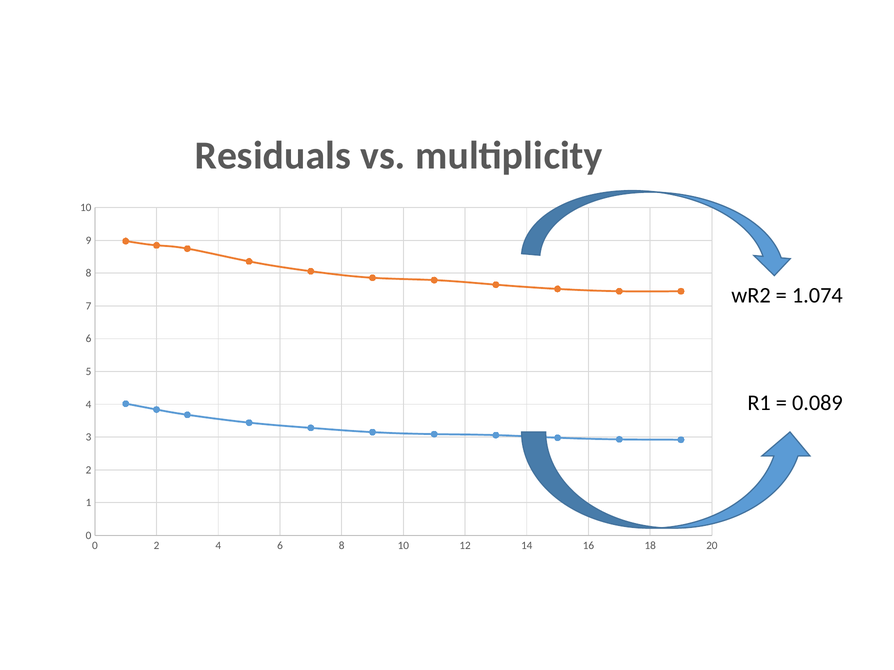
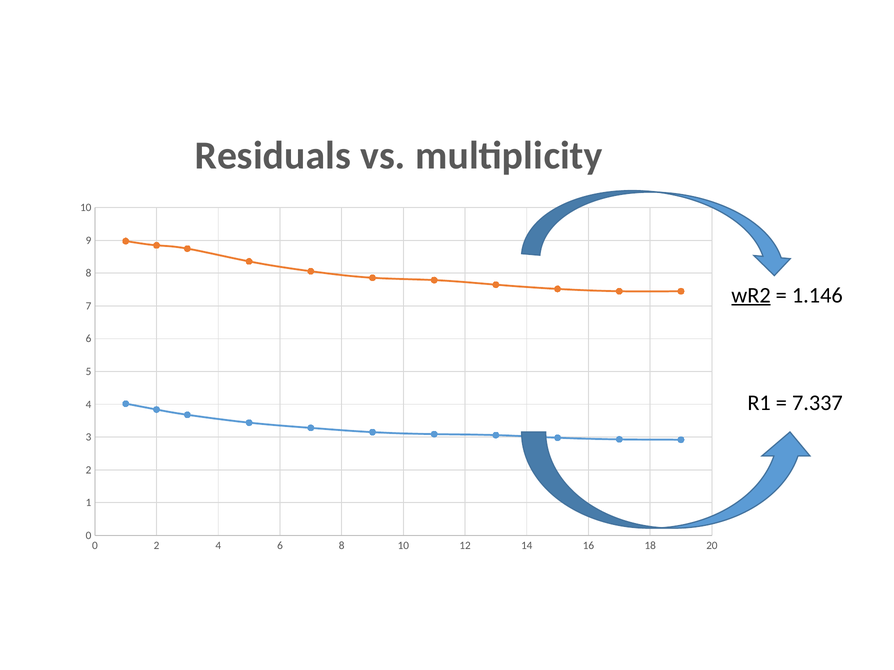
wR2 underline: none -> present
1.074: 1.074 -> 1.146
0.089: 0.089 -> 7.337
